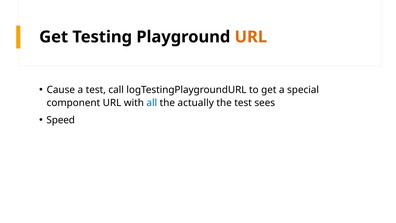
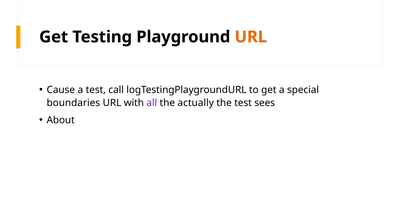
component: component -> boundaries
all colour: blue -> purple
Speed: Speed -> About
